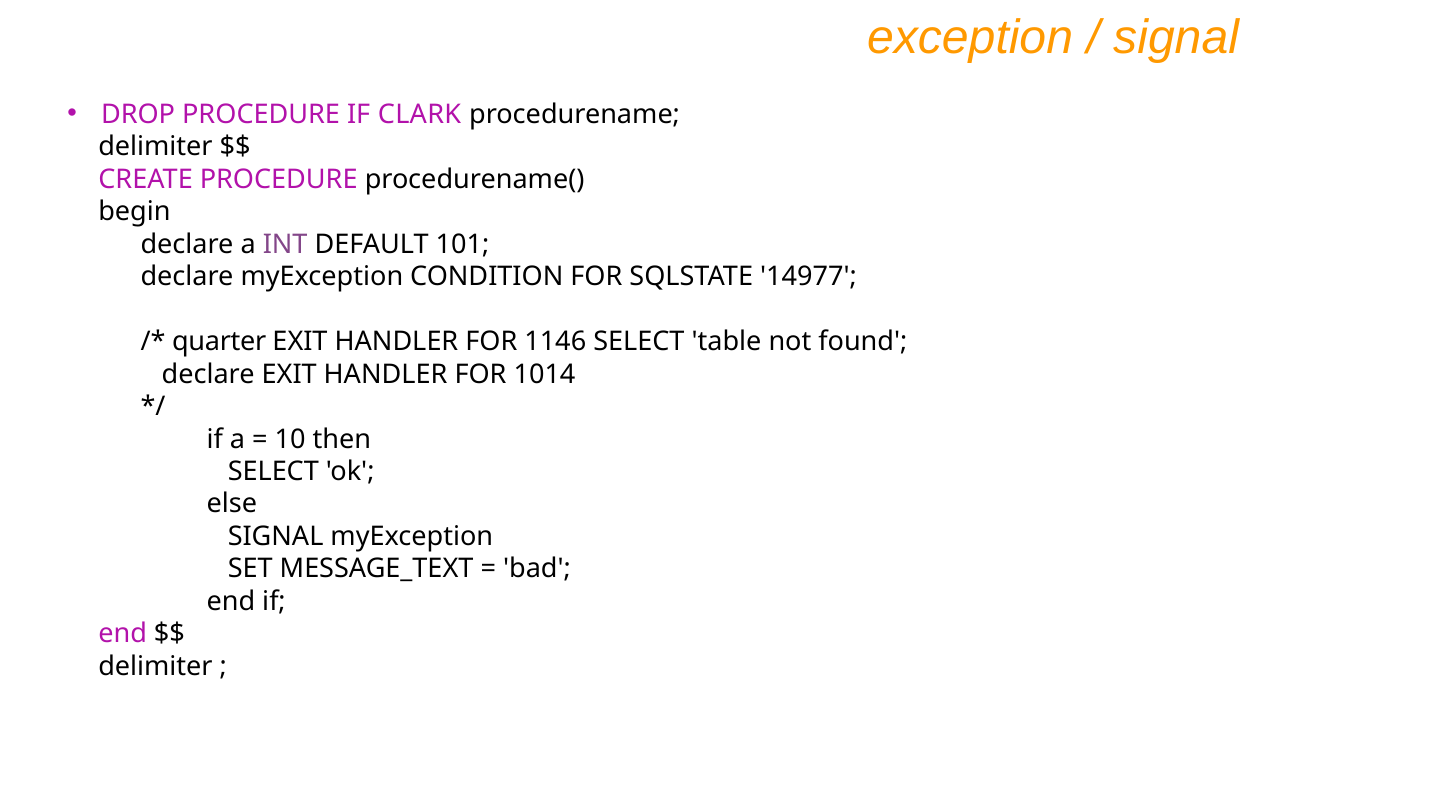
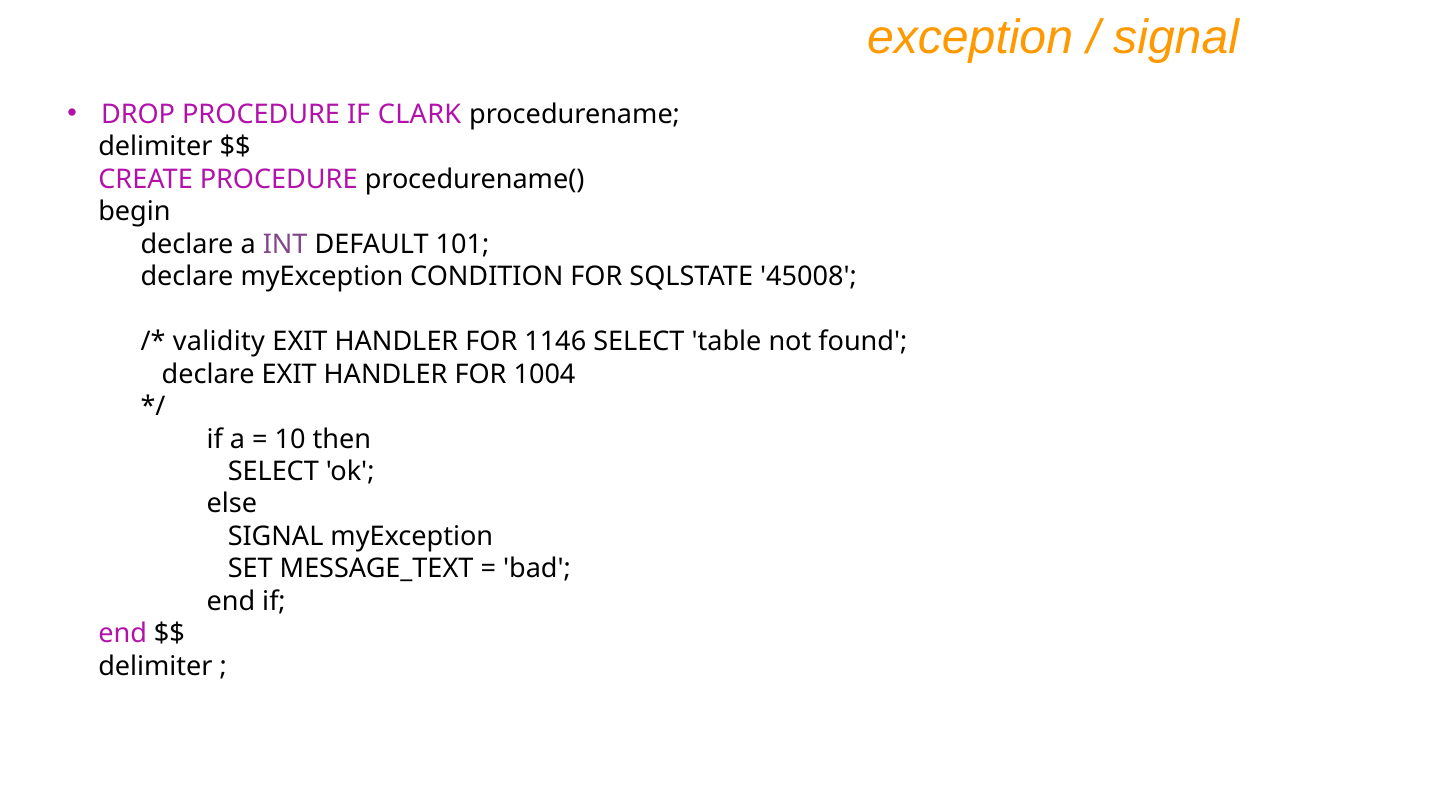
14977: 14977 -> 45008
quarter: quarter -> validity
1014: 1014 -> 1004
